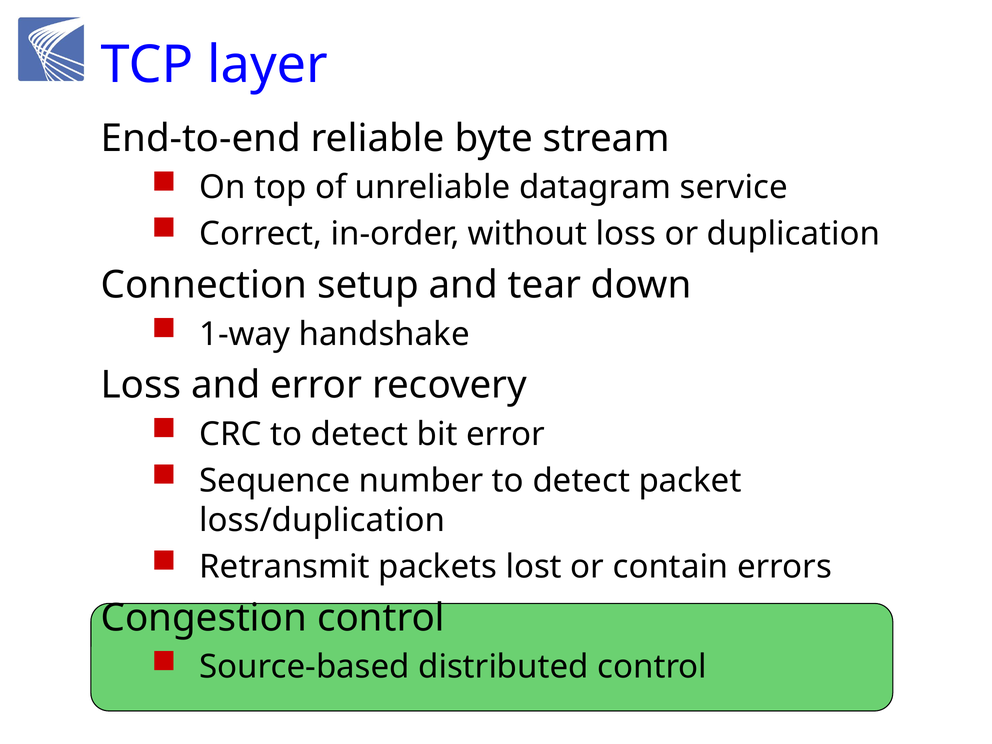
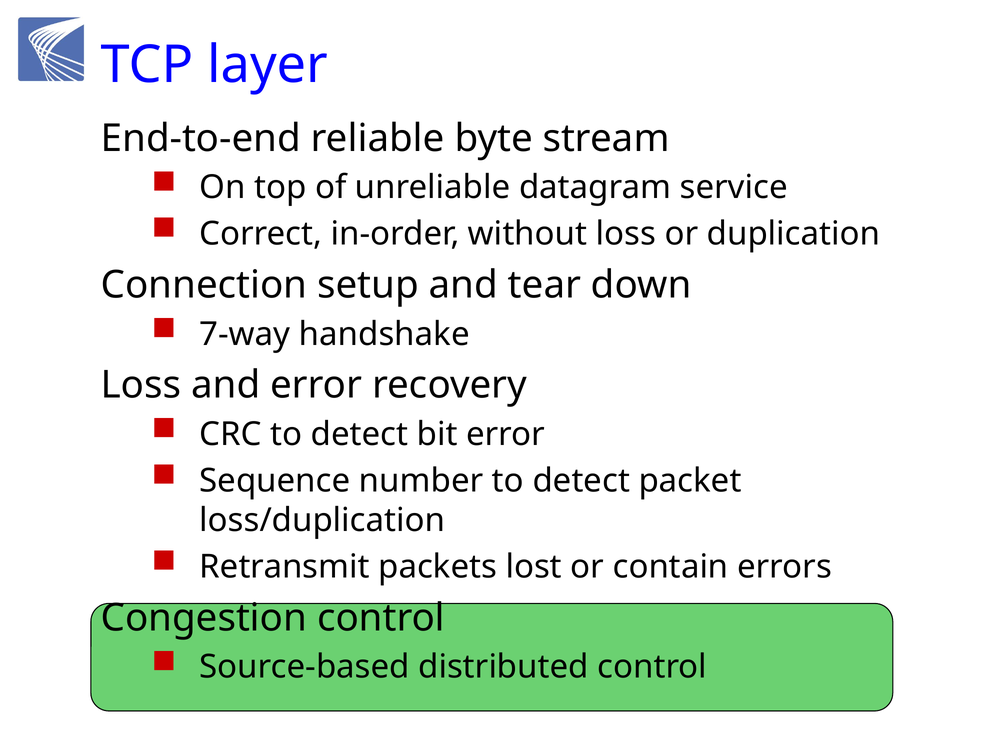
1-way: 1-way -> 7-way
